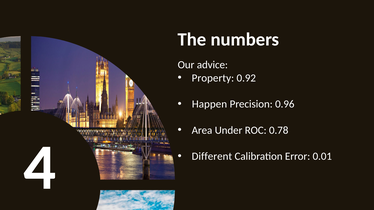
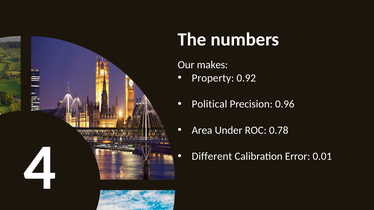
advice: advice -> makes
Happen: Happen -> Political
